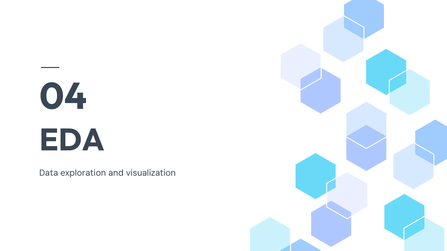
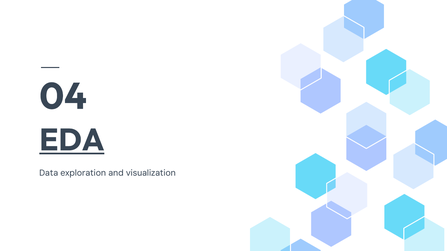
EDA underline: none -> present
